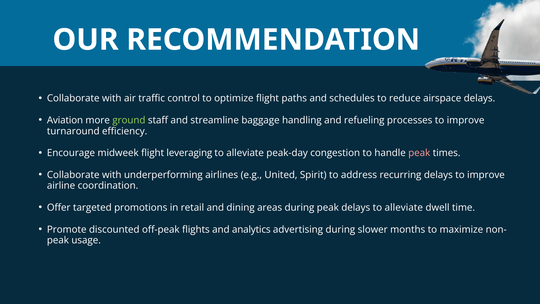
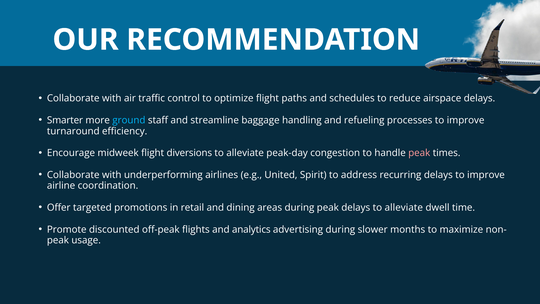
Aviation: Aviation -> Smarter
ground colour: light green -> light blue
leveraging: leveraging -> diversions
